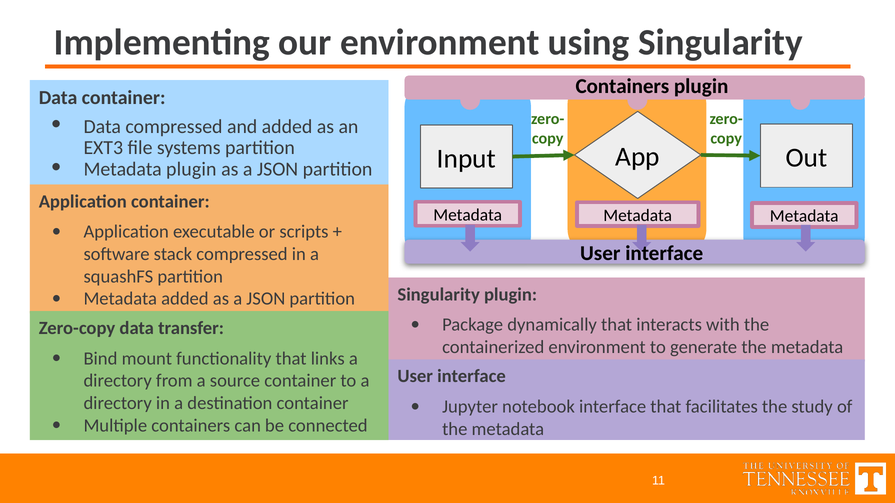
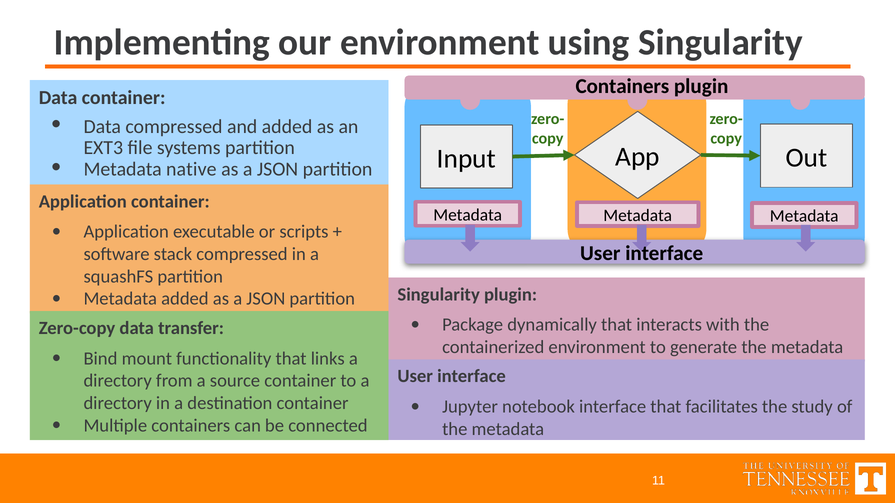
Metadata plugin: plugin -> native
